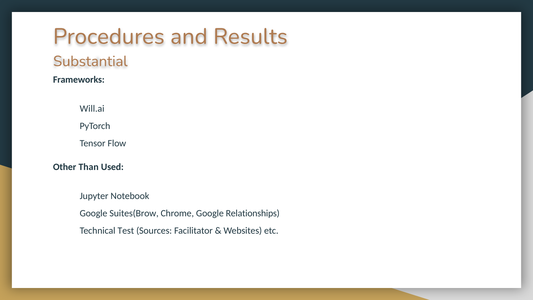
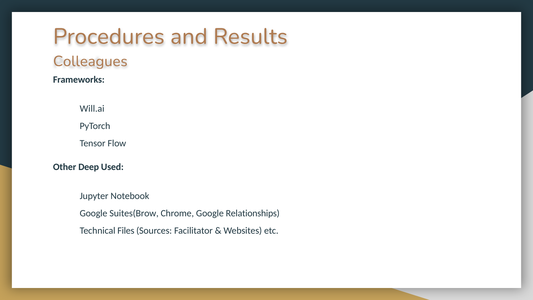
Substantial: Substantial -> Colleagues
Than: Than -> Deep
Test: Test -> Files
